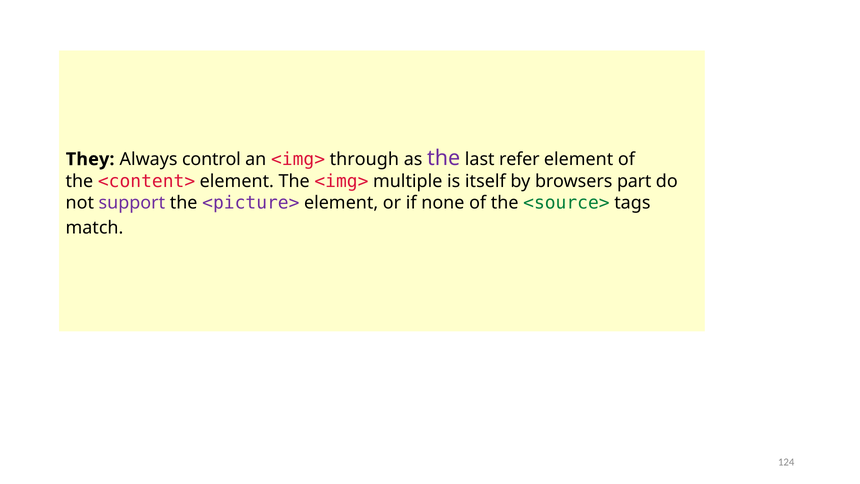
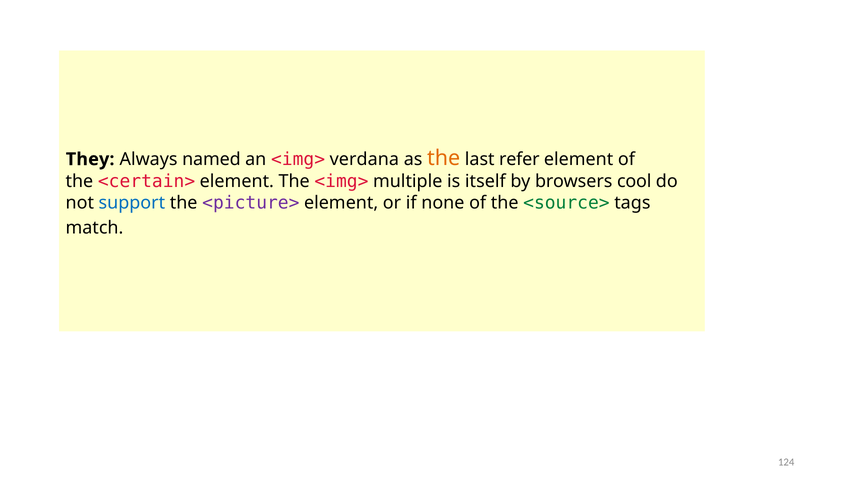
control: control -> named
through: through -> verdana
the at (444, 158) colour: purple -> orange
<content>: <content> -> <certain>
part: part -> cool
support colour: purple -> blue
